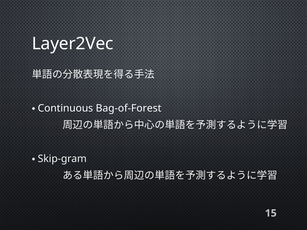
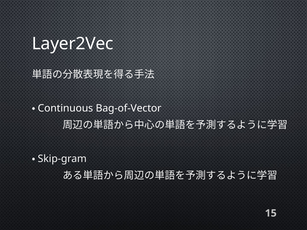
Bag-of-Forest: Bag-of-Forest -> Bag-of-Vector
